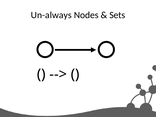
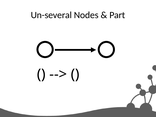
Un-always: Un-always -> Un-several
Sets: Sets -> Part
